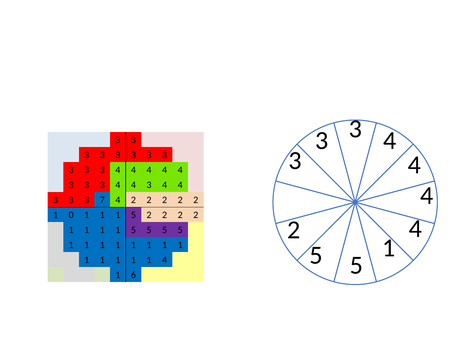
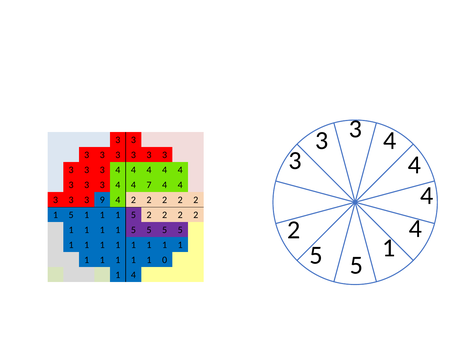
3 at (149, 185): 3 -> 7
7: 7 -> 9
0 at (71, 215): 0 -> 5
1 4: 4 -> 0
1 6: 6 -> 4
